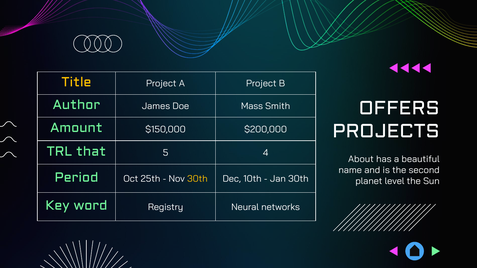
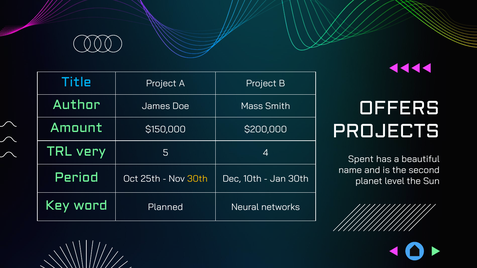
Title colour: yellow -> light blue
that: that -> very
About: About -> Spent
Registry: Registry -> Planned
